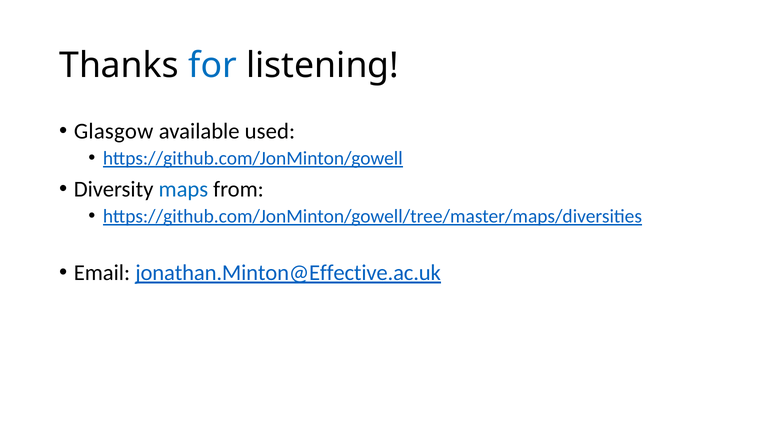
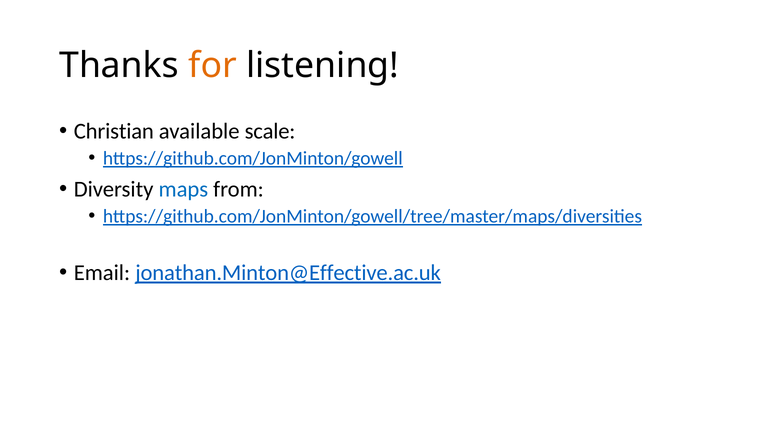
for colour: blue -> orange
Glasgow: Glasgow -> Christian
used: used -> scale
